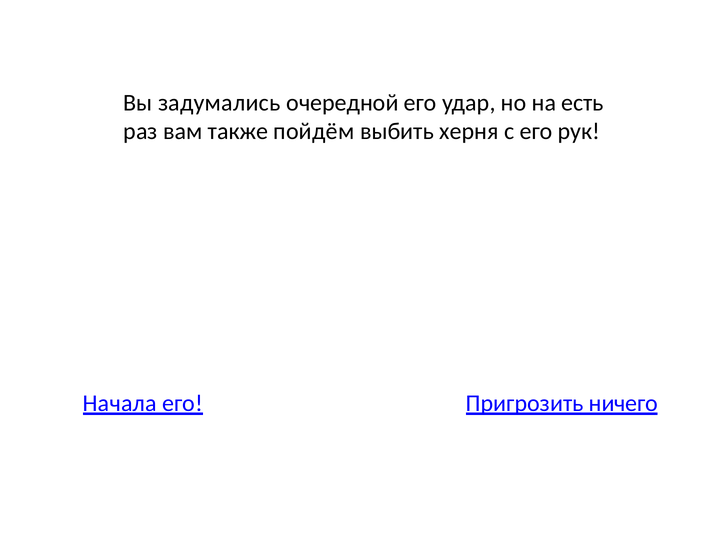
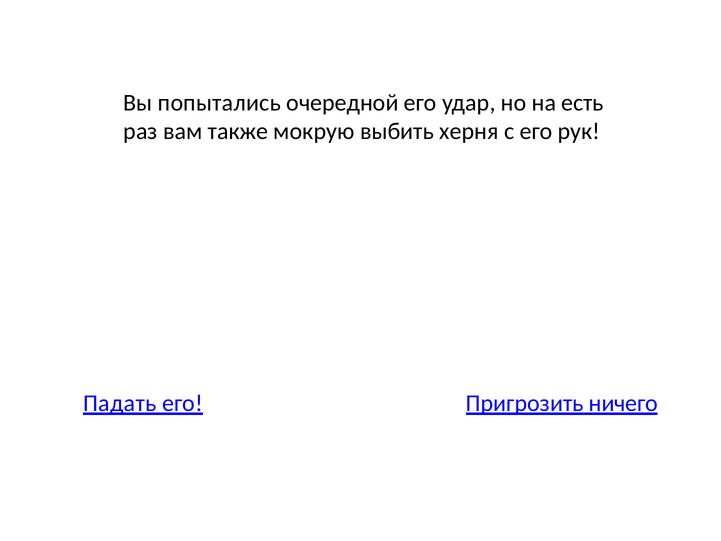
задумались: задумались -> попытались
пойдём: пойдём -> мокрую
Начала: Начала -> Падать
